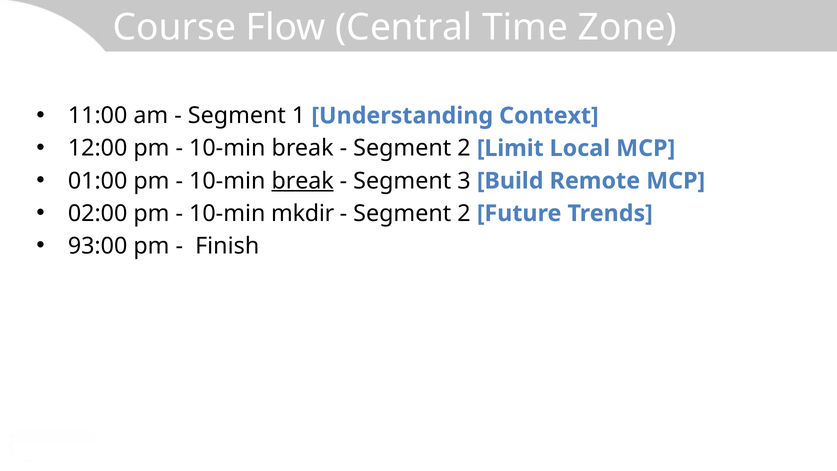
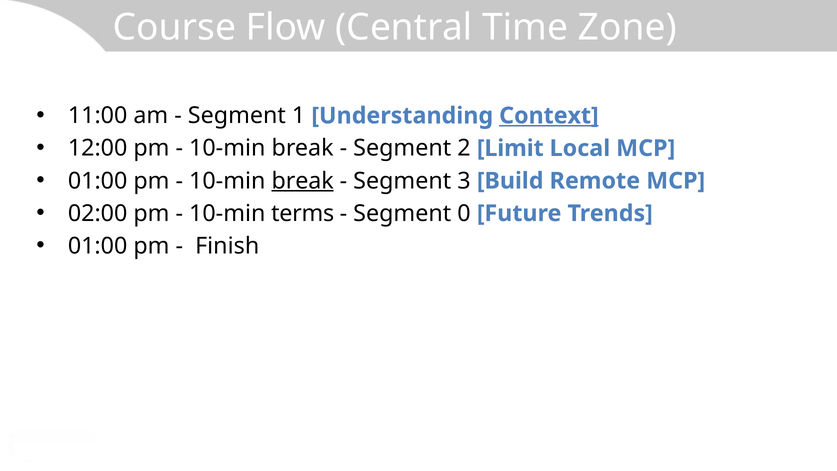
Context underline: none -> present
mkdir: mkdir -> terms
2 at (464, 213): 2 -> 0
93:00 at (98, 246): 93:00 -> 01:00
